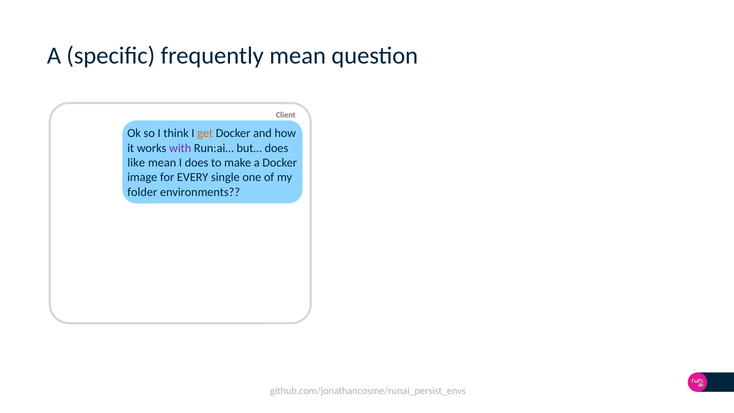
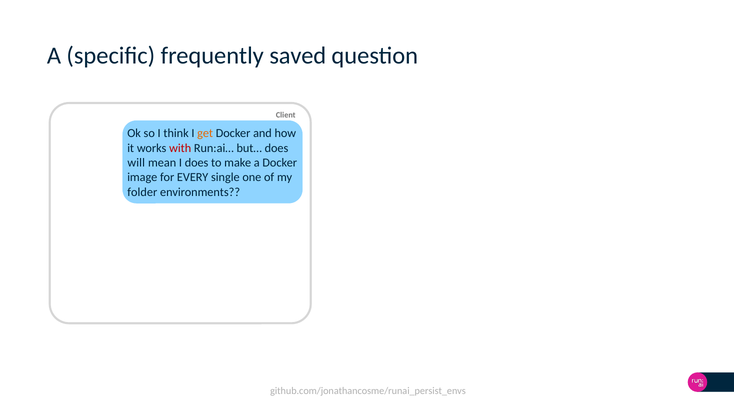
frequently mean: mean -> saved
with colour: purple -> red
like: like -> will
